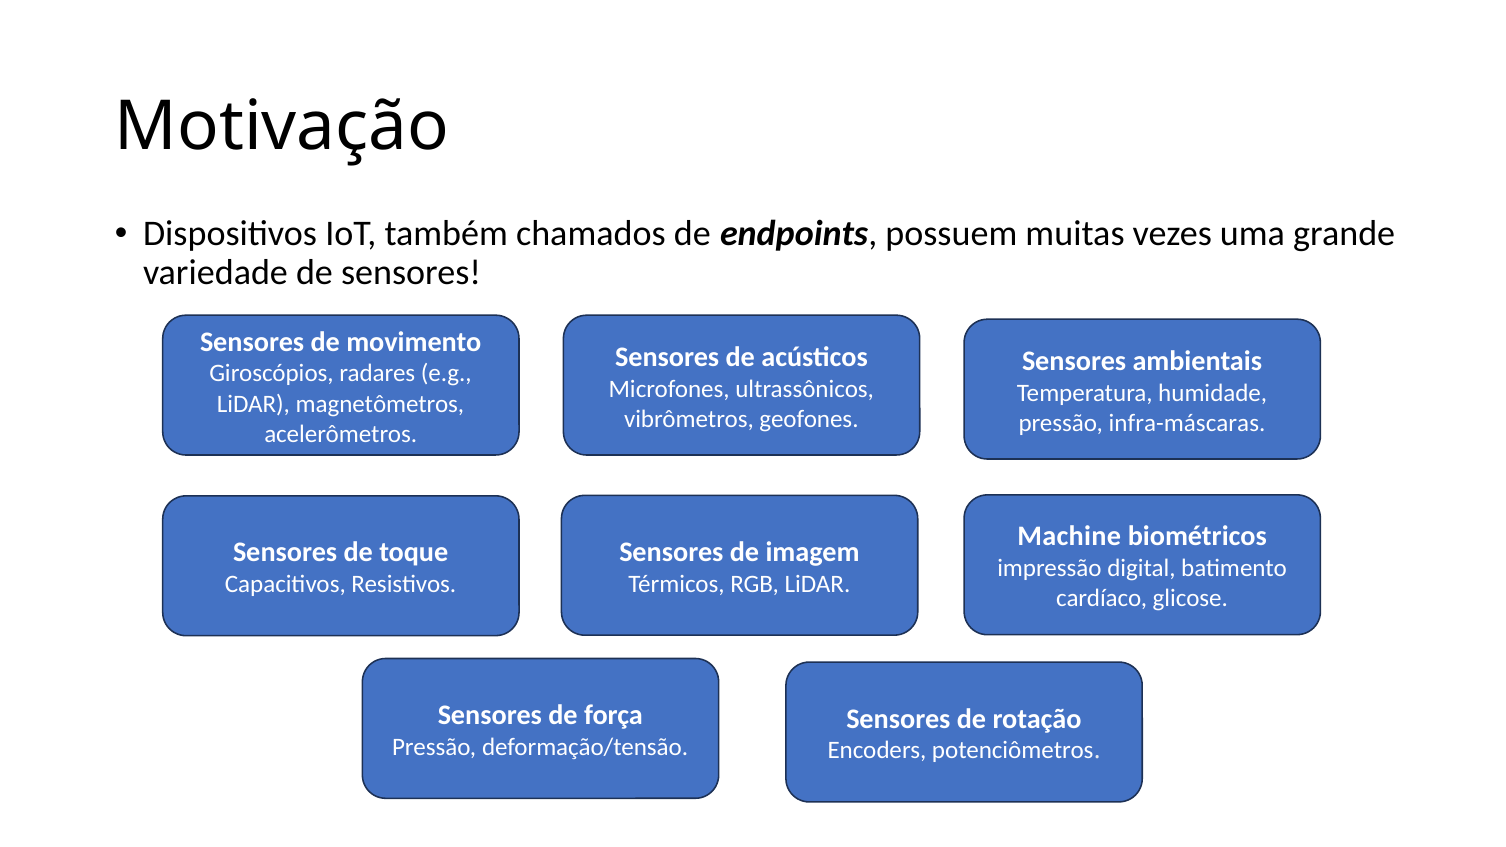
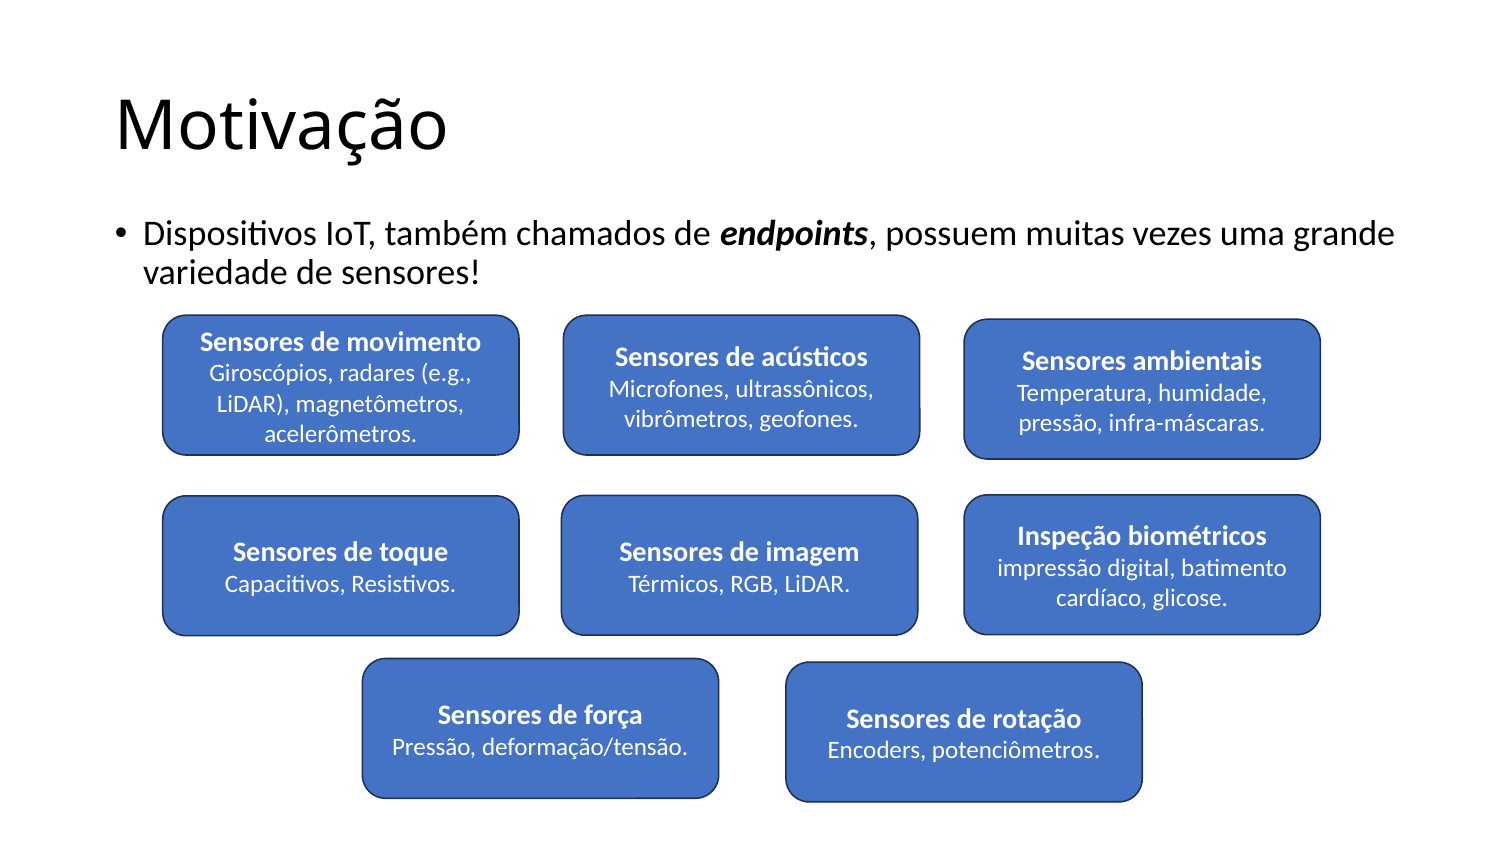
Machine: Machine -> Inspeção
